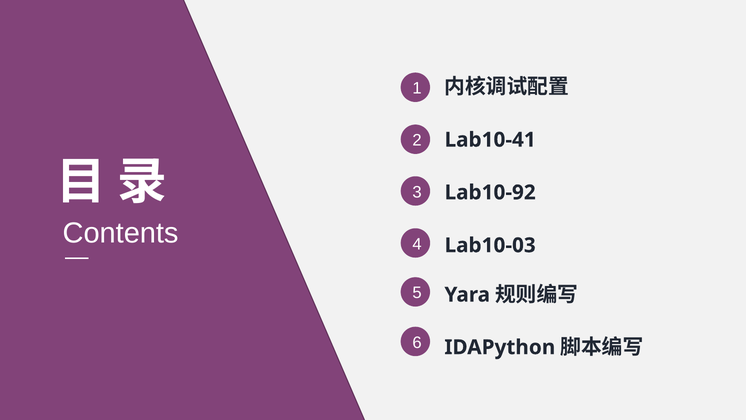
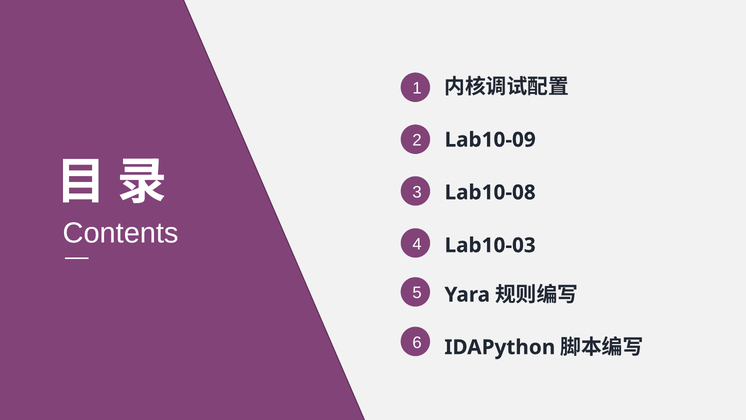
Lab10-41: Lab10-41 -> Lab10-09
Lab10-92: Lab10-92 -> Lab10-08
